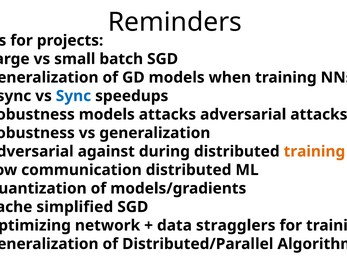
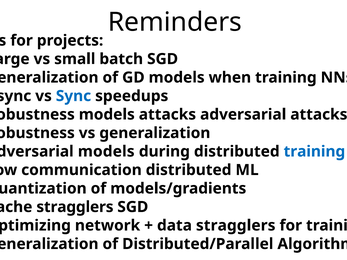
against at (106, 152): against -> models
training at (314, 152) colour: orange -> blue
simplified at (75, 207): simplified -> stragglers
